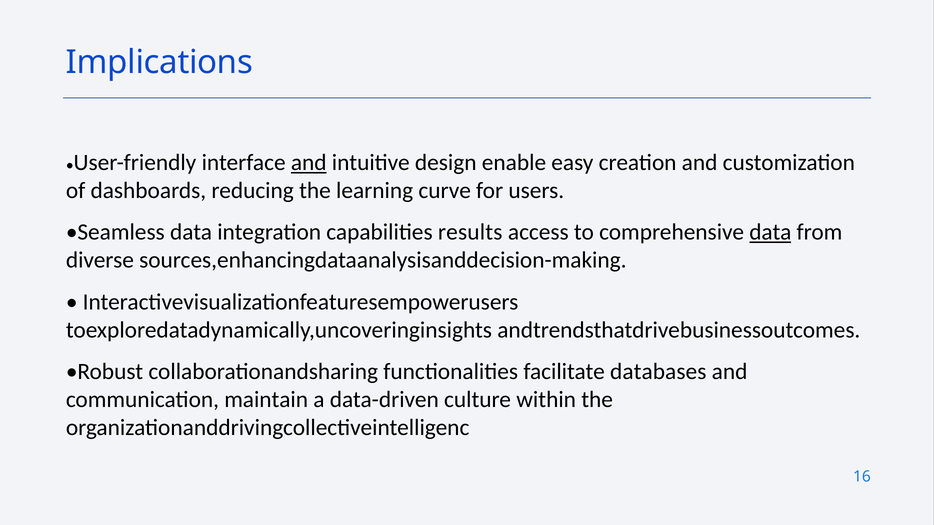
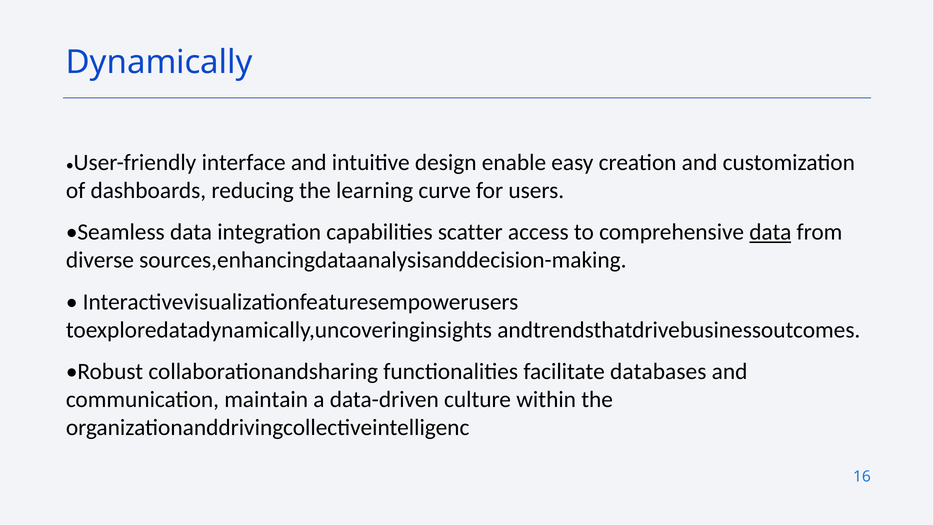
Implications: Implications -> Dynamically
and at (309, 163) underline: present -> none
results: results -> scatter
